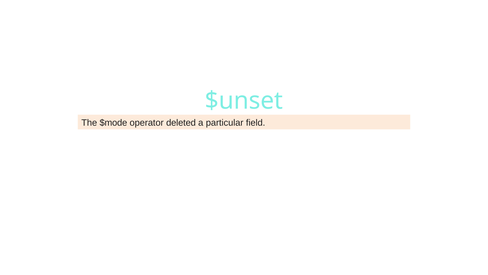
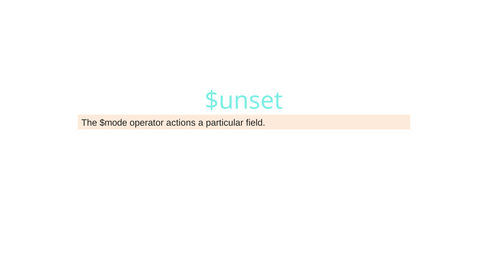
deleted: deleted -> actions
